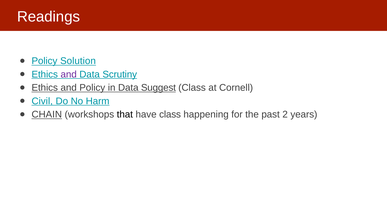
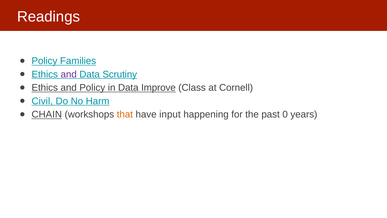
Solution: Solution -> Families
Suggest: Suggest -> Improve
that colour: black -> orange
have class: class -> input
2: 2 -> 0
